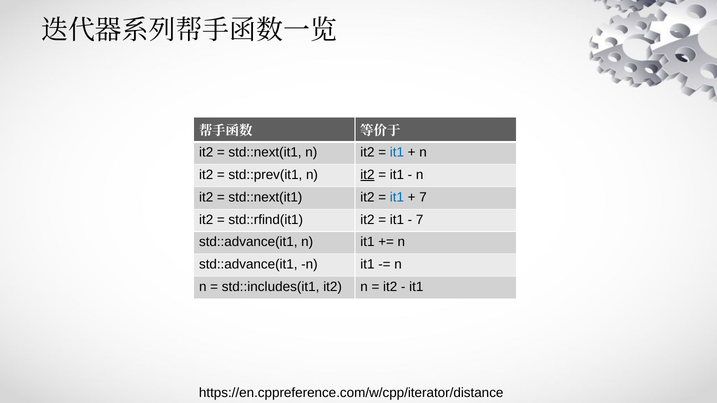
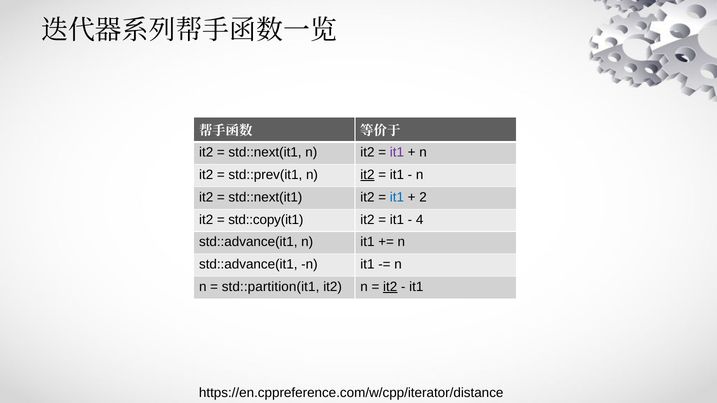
it1 at (397, 153) colour: blue -> purple
7 at (423, 197): 7 -> 2
std::rfind(it1: std::rfind(it1 -> std::copy(it1
7 at (420, 220): 7 -> 4
std::includes(it1: std::includes(it1 -> std::partition(it1
it2 at (390, 287) underline: none -> present
